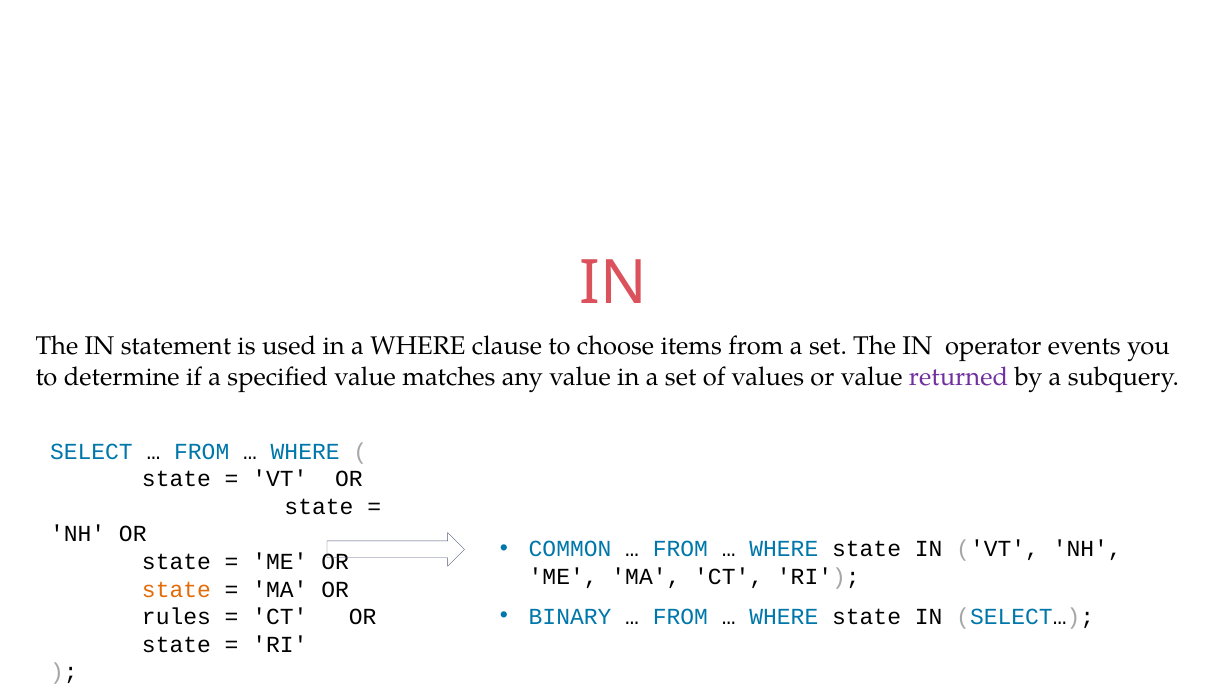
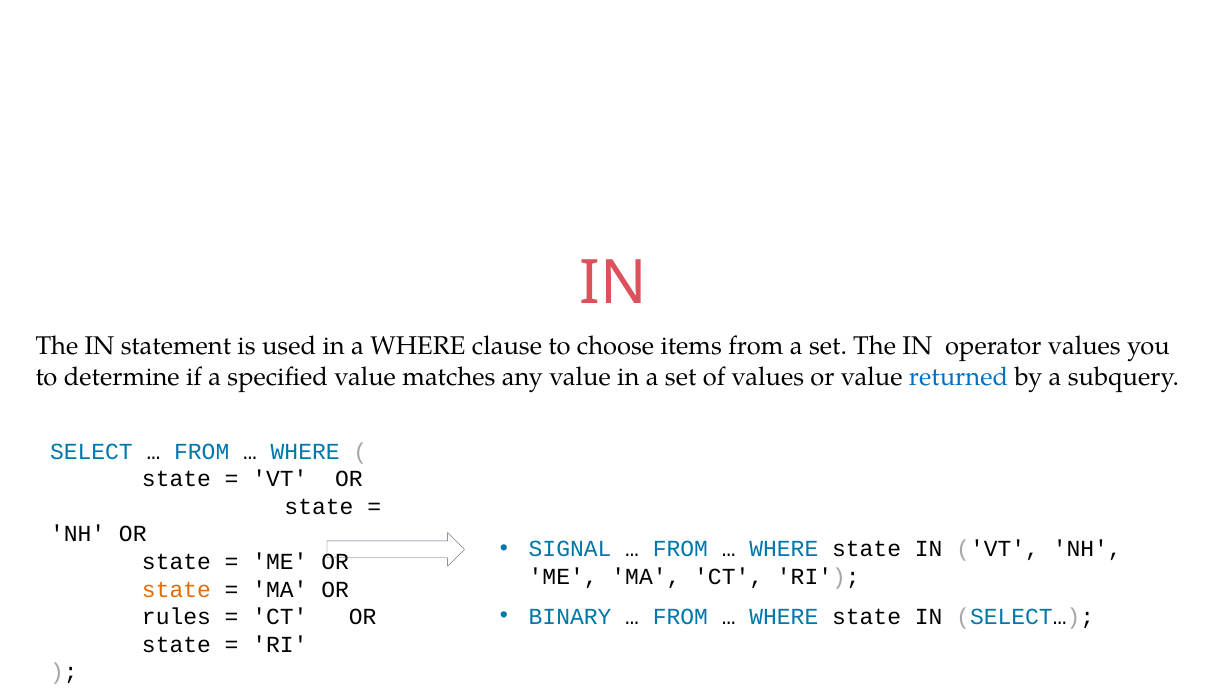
operator events: events -> values
returned colour: purple -> blue
COMMON: COMMON -> SIGNAL
